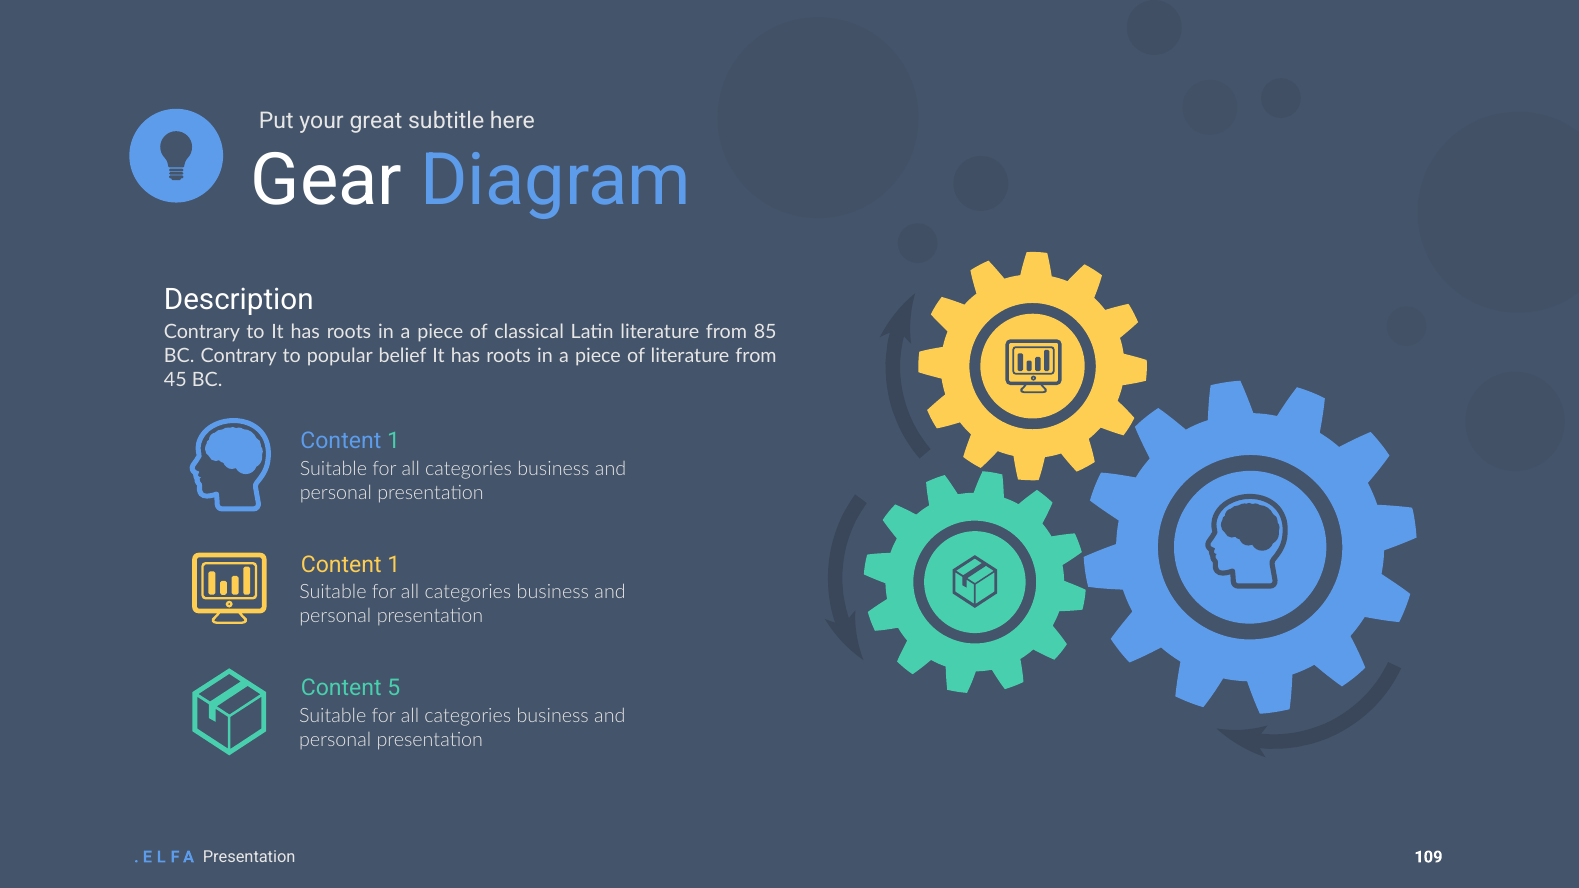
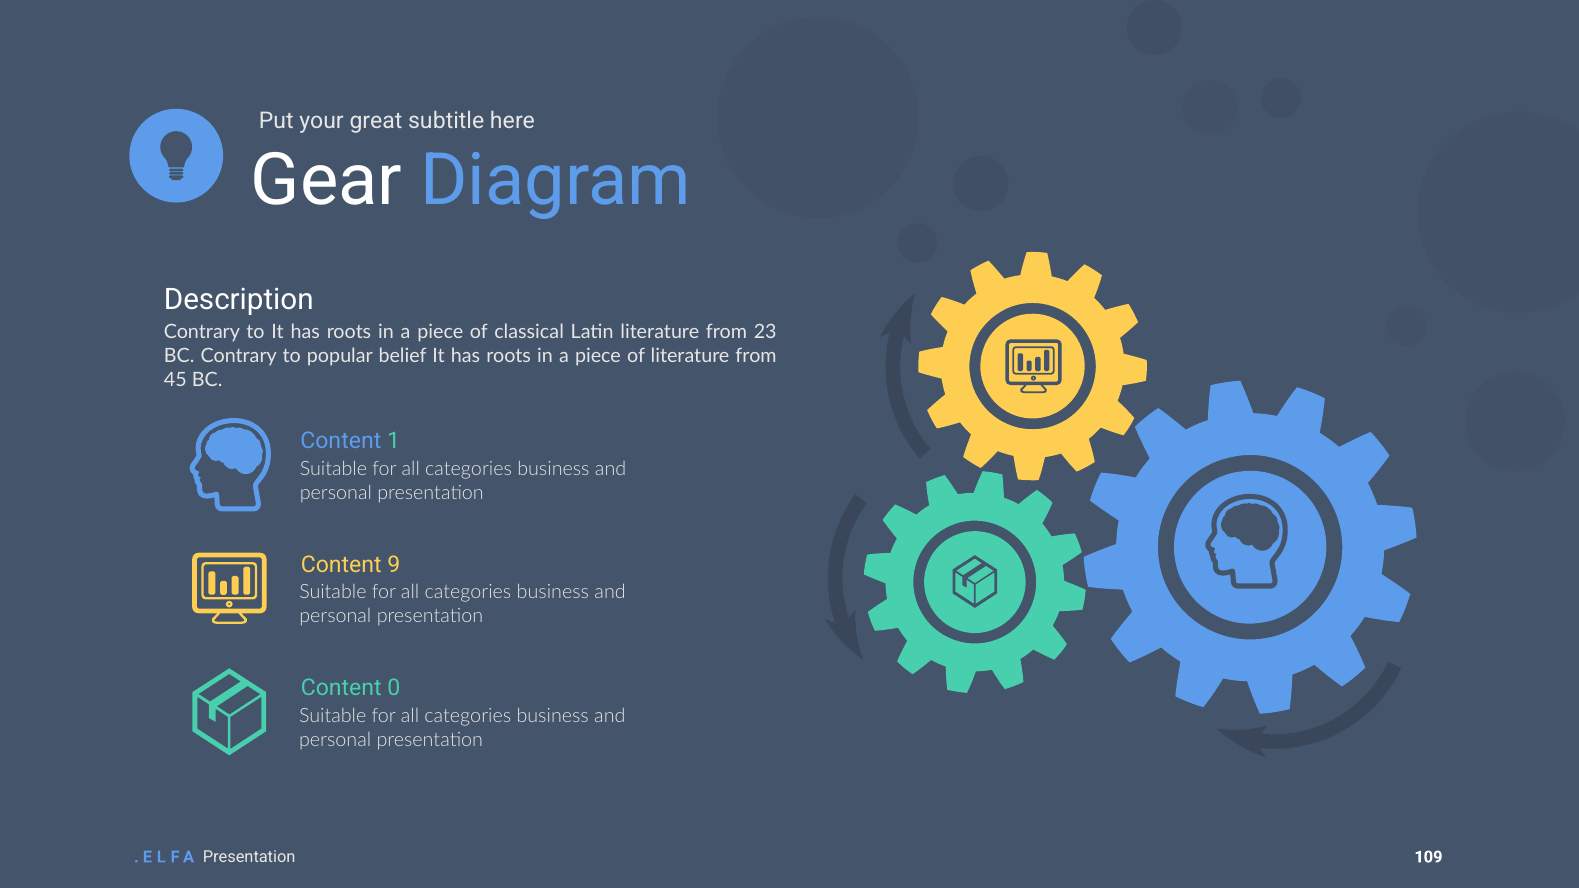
85: 85 -> 23
1 at (394, 565): 1 -> 9
5: 5 -> 0
